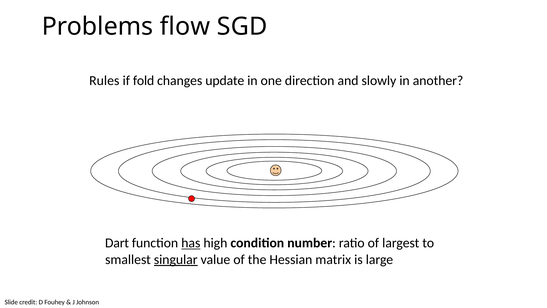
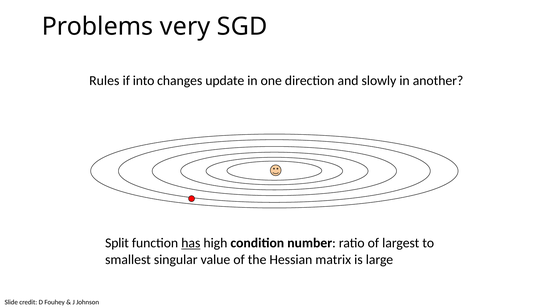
flow: flow -> very
fold: fold -> into
Dart: Dart -> Split
singular underline: present -> none
